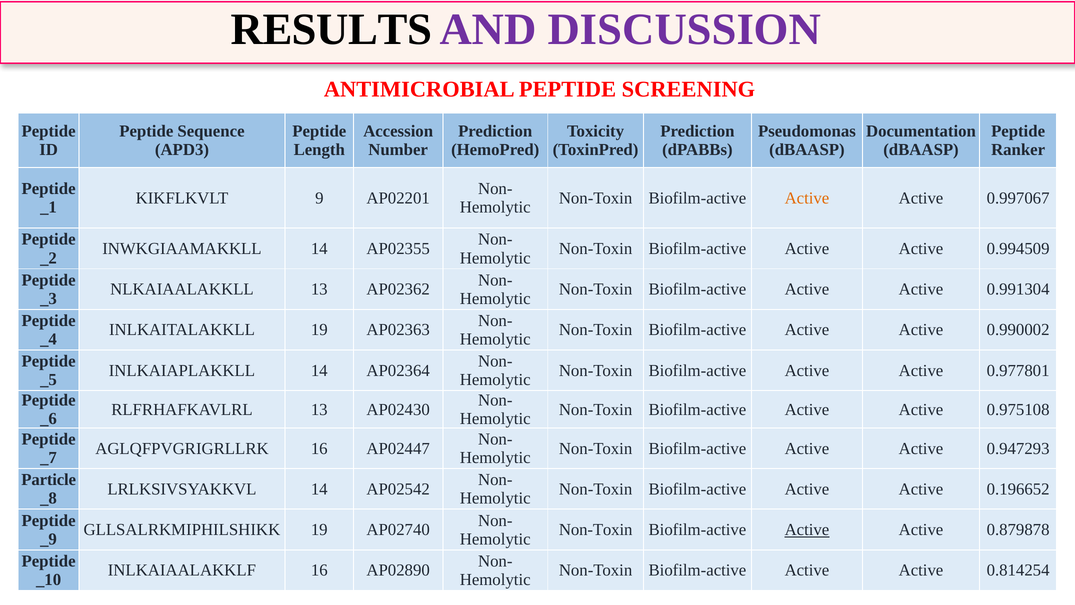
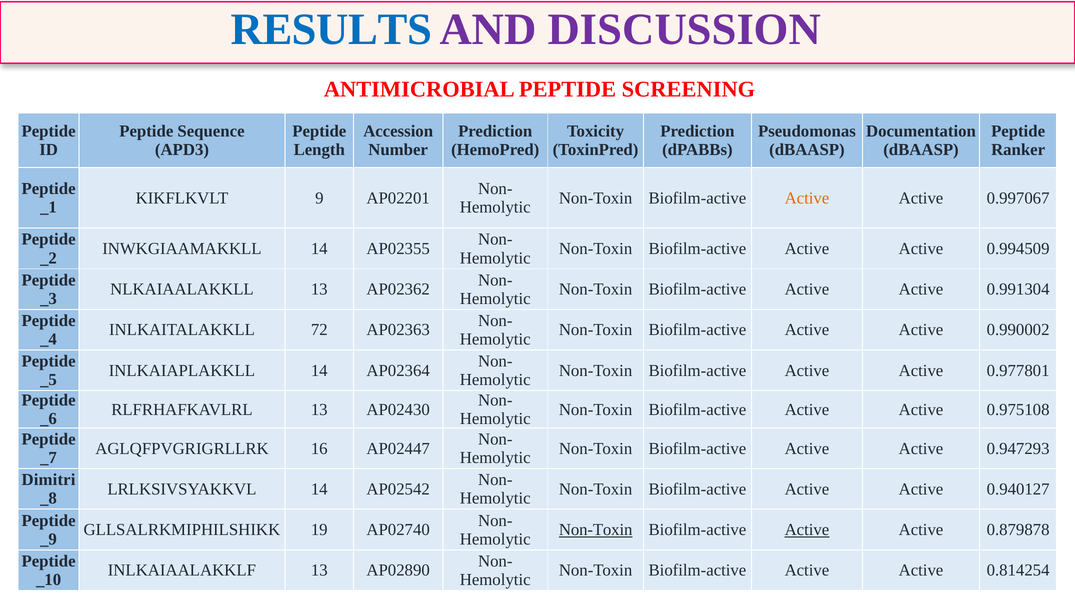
RESULTS colour: black -> blue
INLKAITALAKKLL 19: 19 -> 72
Particle: Particle -> Dimitri
0.196652: 0.196652 -> 0.940127
Non-Toxin at (596, 529) underline: none -> present
INLKAIAALAKKLF 16: 16 -> 13
